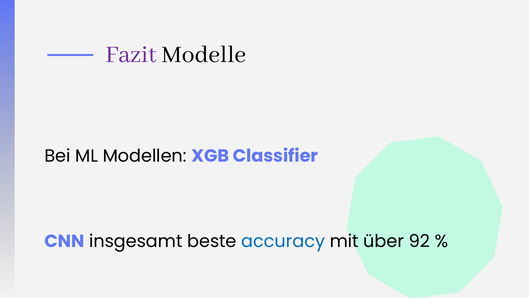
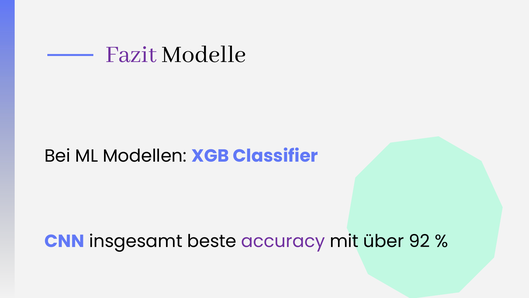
accuracy colour: blue -> purple
